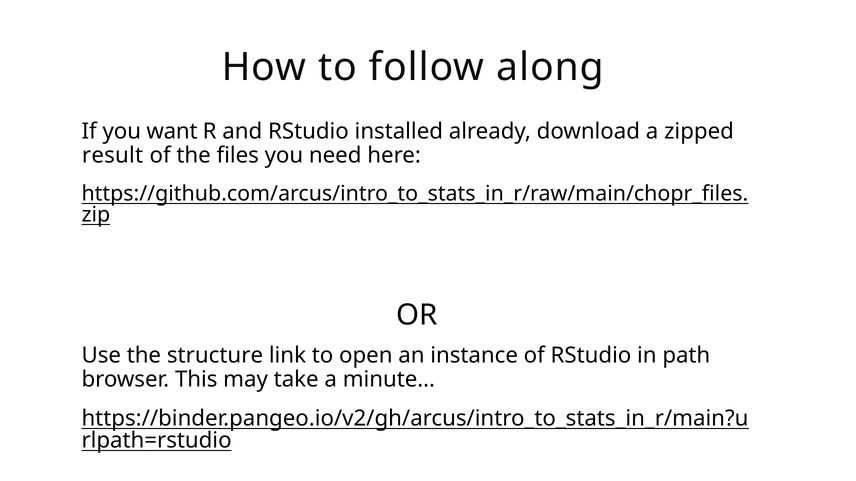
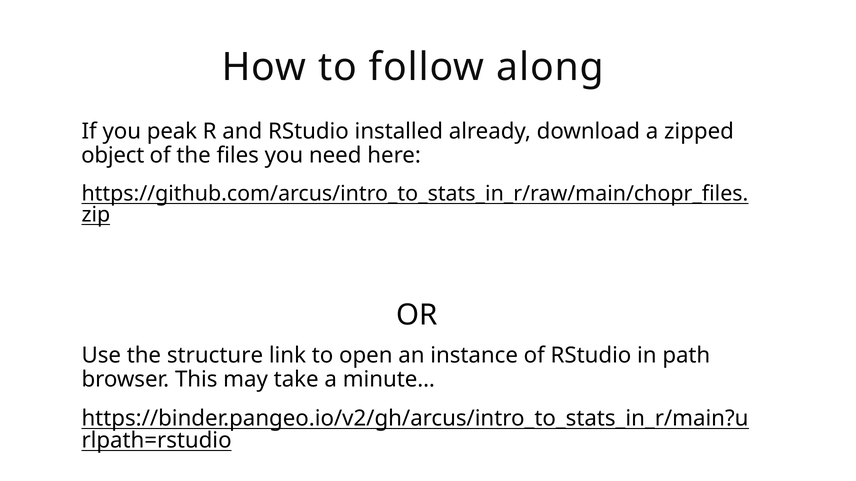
want: want -> peak
result: result -> object
